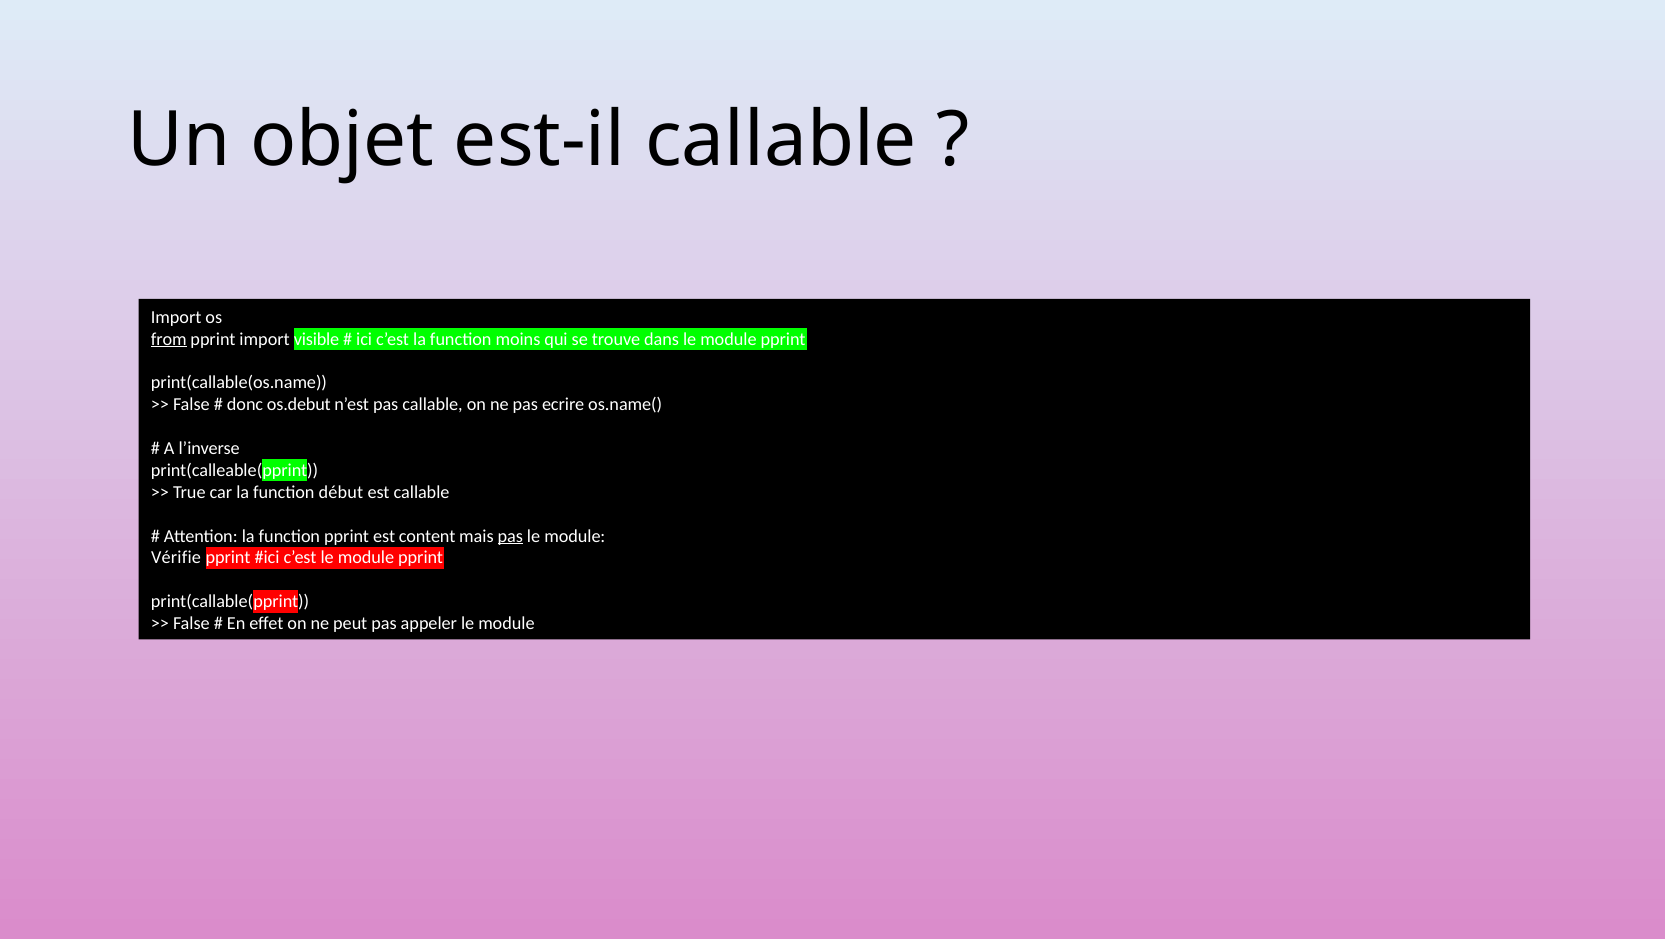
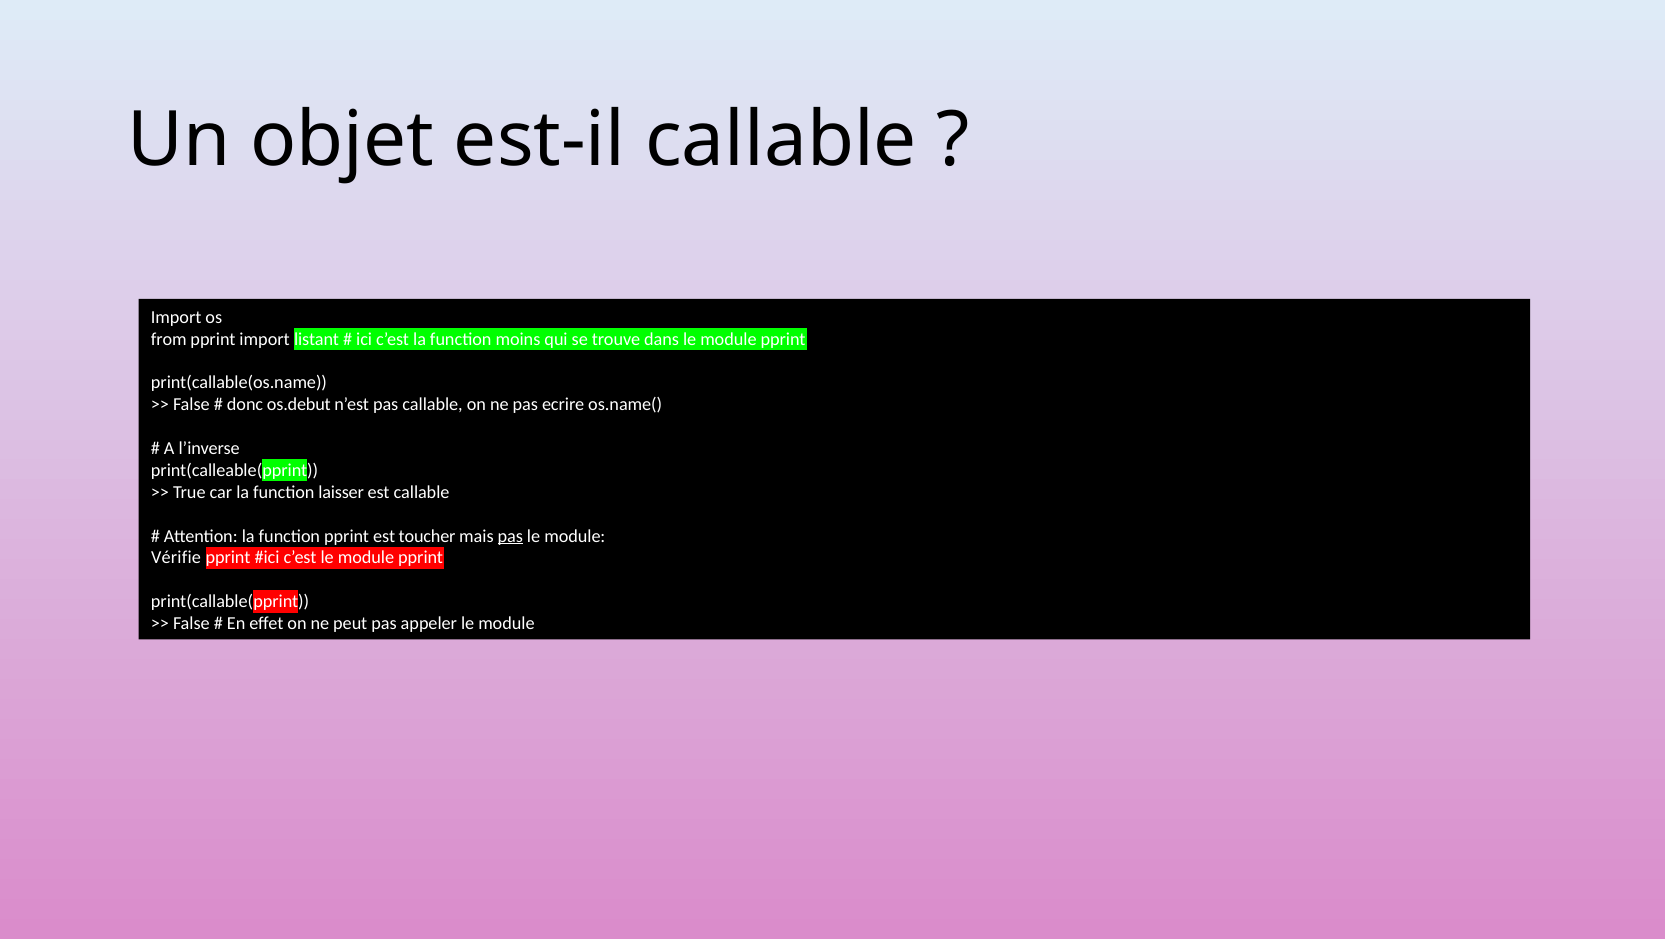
from underline: present -> none
visible: visible -> listant
début: début -> laisser
content: content -> toucher
